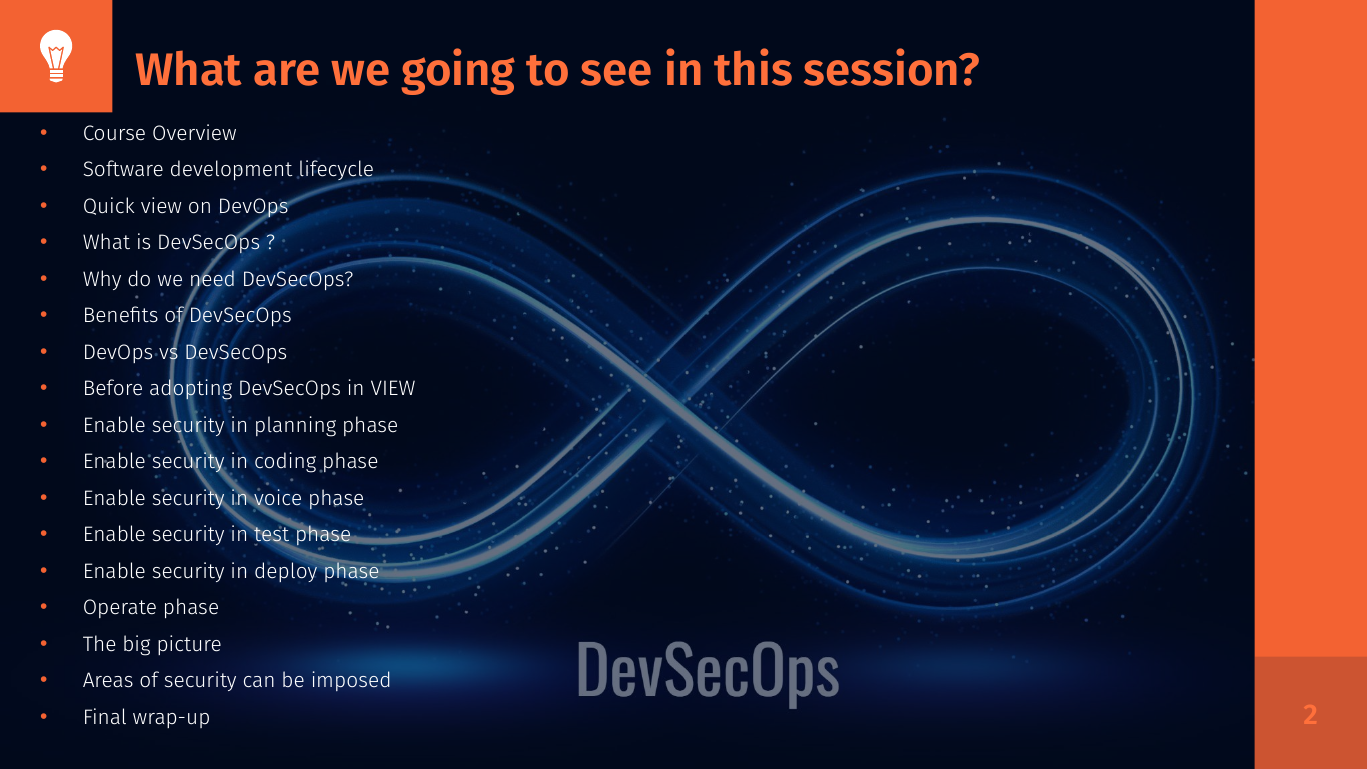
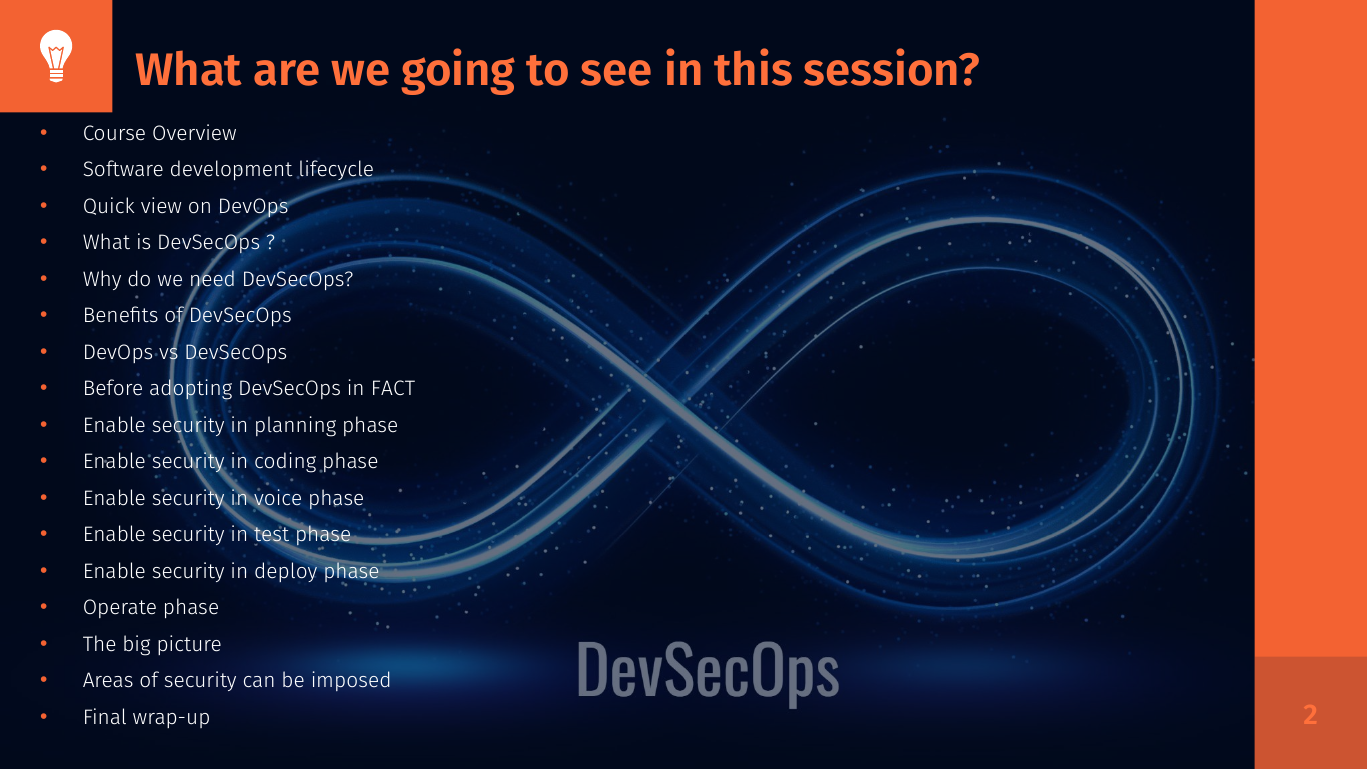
in VIEW: VIEW -> FACT
